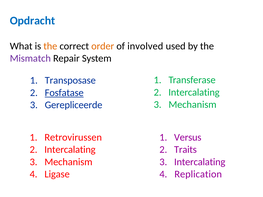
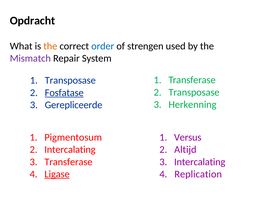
Opdracht colour: blue -> black
order colour: orange -> blue
involved: involved -> strengen
Intercalating at (194, 92): Intercalating -> Transposase
Mechanism at (193, 105): Mechanism -> Herkenning
Retrovirussen: Retrovirussen -> Pigmentosum
Traits: Traits -> Altijd
Mechanism at (68, 162): Mechanism -> Transferase
Ligase underline: none -> present
